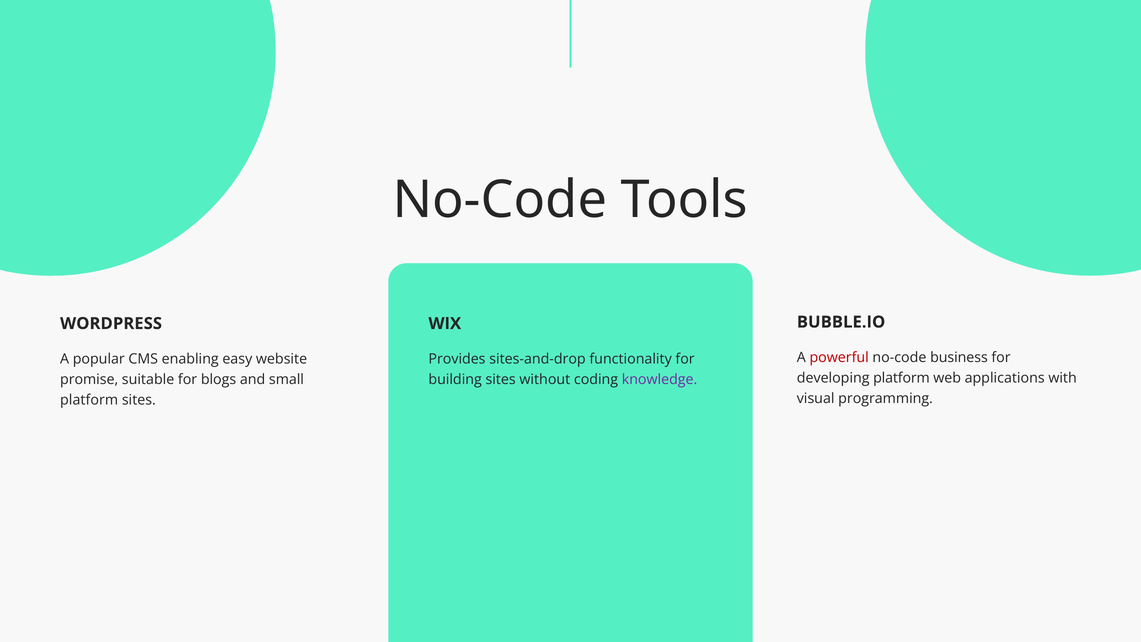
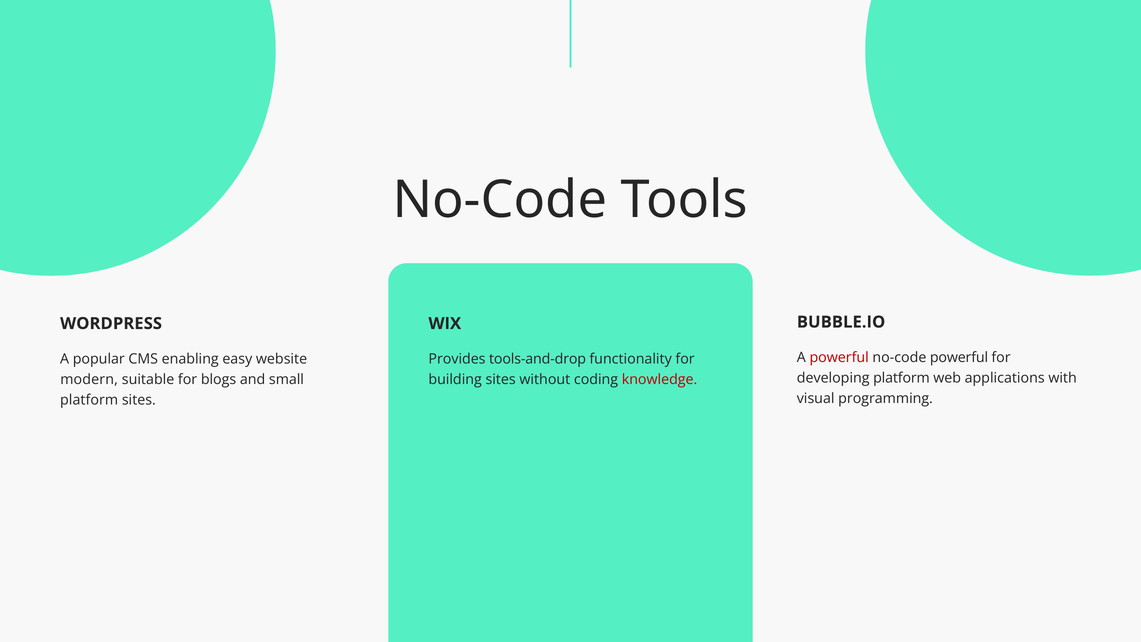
no-code business: business -> powerful
sites-and-drop: sites-and-drop -> tools-and-drop
promise: promise -> modern
knowledge colour: purple -> red
